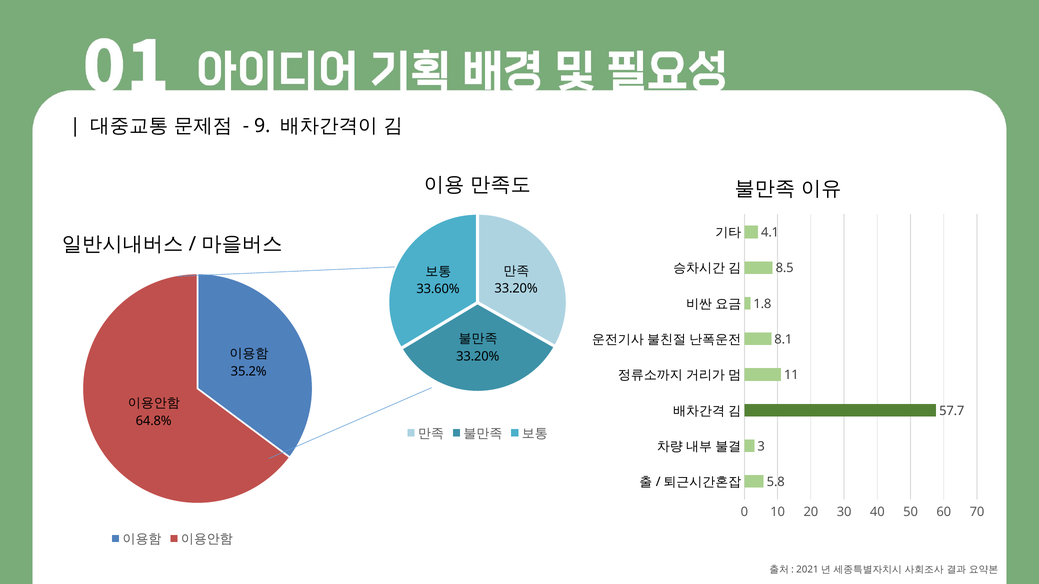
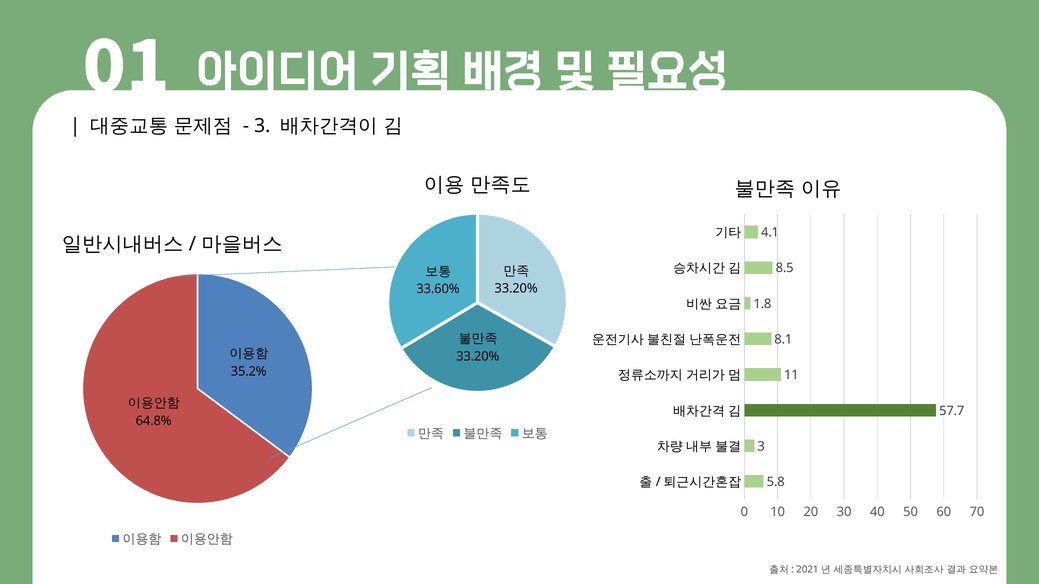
9 at (262, 126): 9 -> 3
